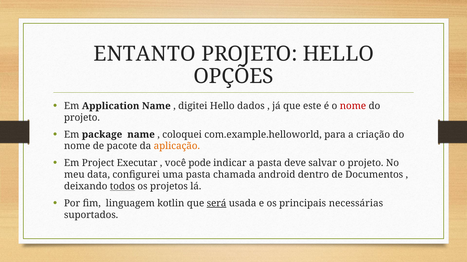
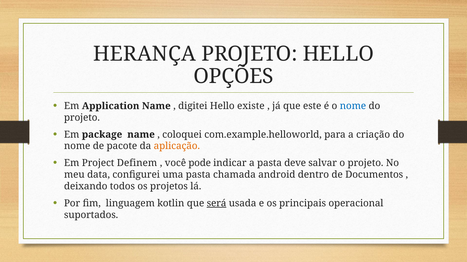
ENTANTO: ENTANTO -> HERANÇA
dados: dados -> existe
nome at (353, 106) colour: red -> blue
Executar: Executar -> Definem
todos underline: present -> none
necessárias: necessárias -> operacional
